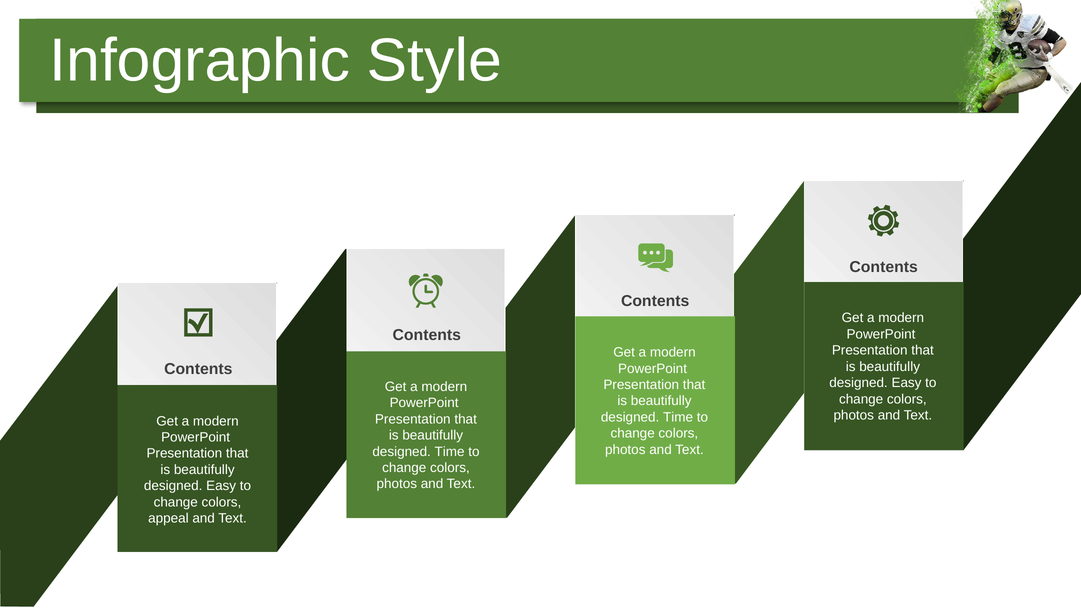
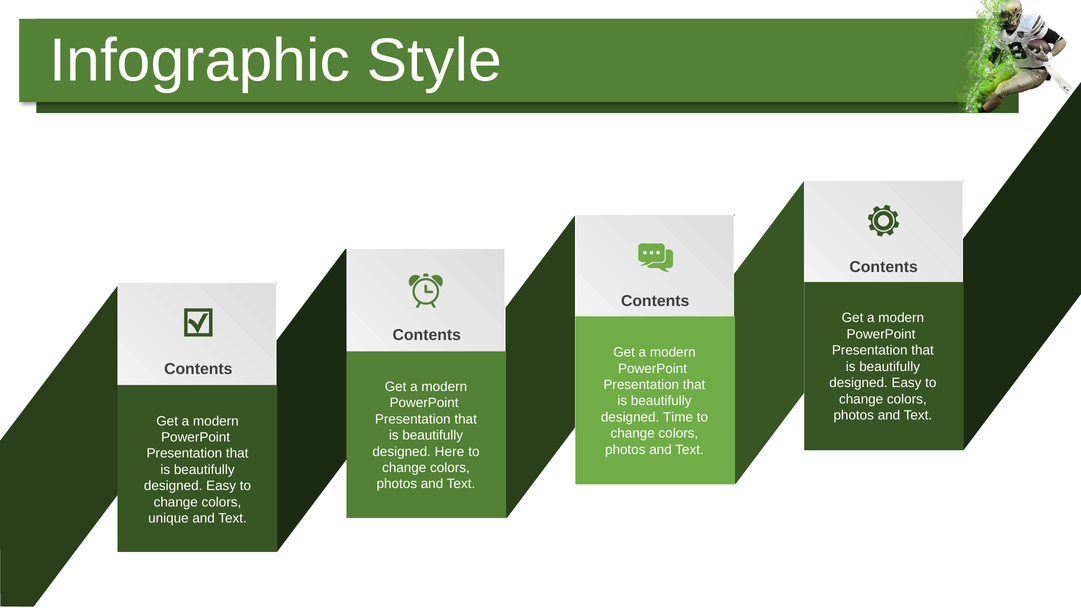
Time at (450, 452): Time -> Here
appeal: appeal -> unique
